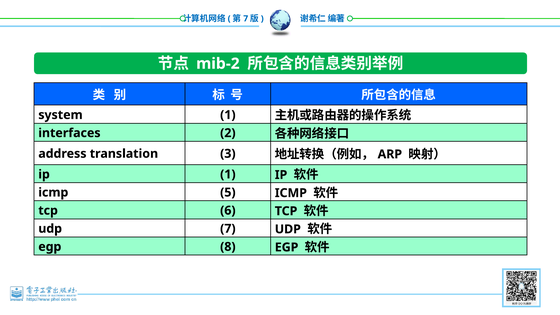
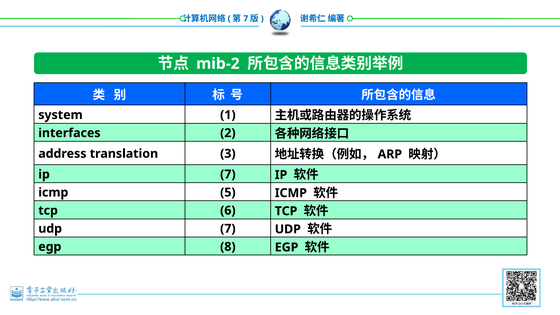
ip 1: 1 -> 7
